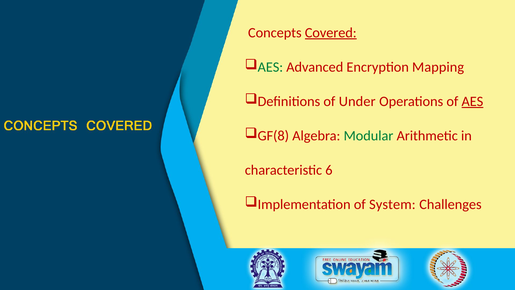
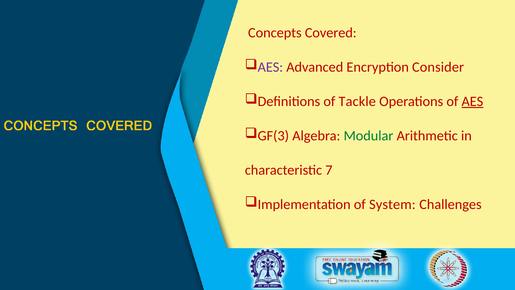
Covered underline: present -> none
AES at (270, 67) colour: green -> purple
Mapping: Mapping -> Consider
Under: Under -> Tackle
GF(8: GF(8 -> GF(3
6: 6 -> 7
